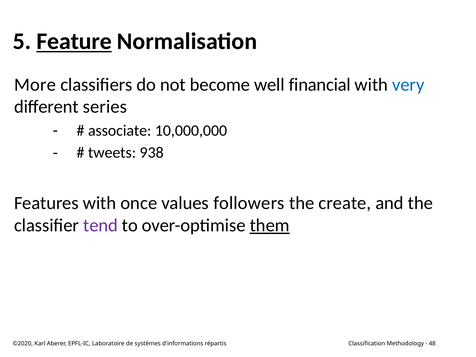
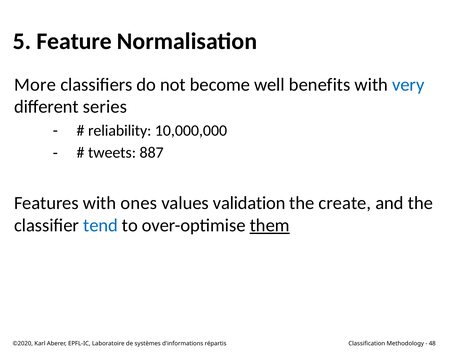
Feature underline: present -> none
financial: financial -> benefits
associate: associate -> reliability
938: 938 -> 887
once: once -> ones
followers: followers -> validation
tend colour: purple -> blue
